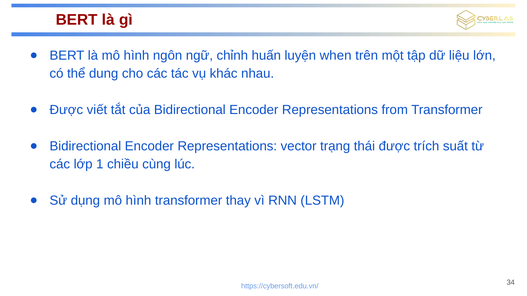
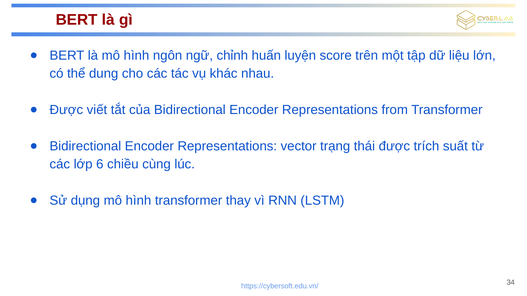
when: when -> score
1: 1 -> 6
